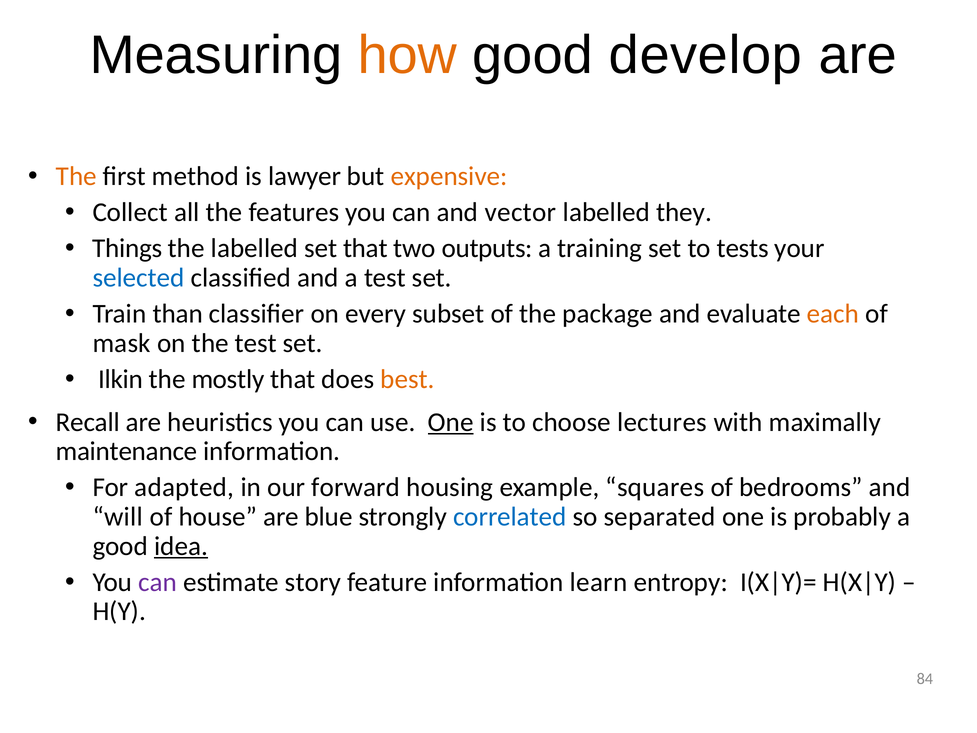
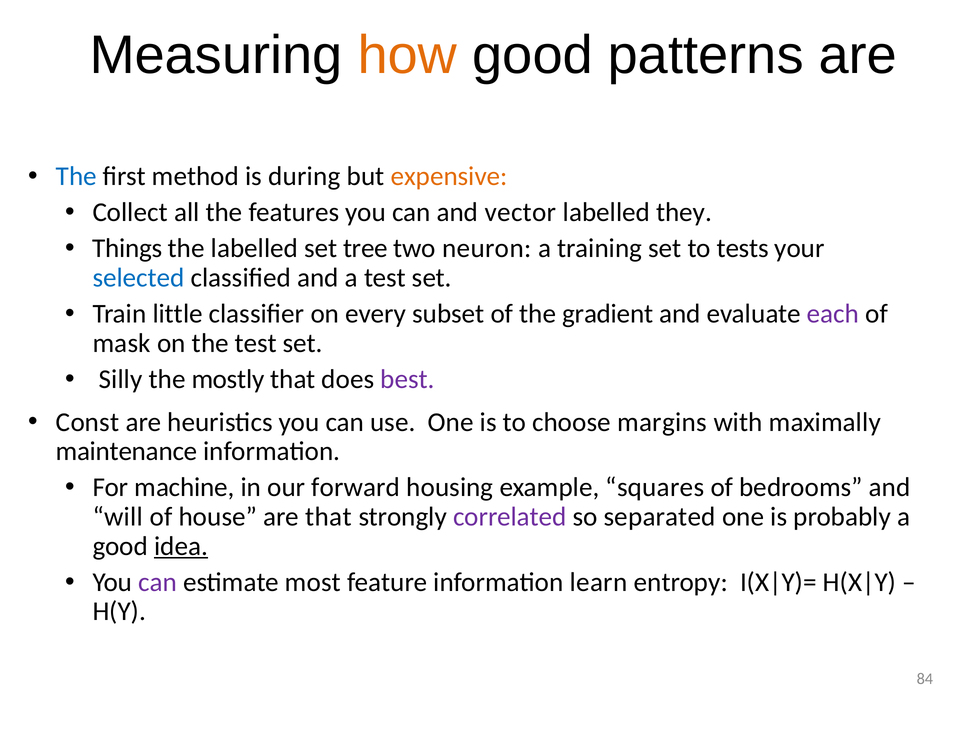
develop: develop -> patterns
The at (76, 176) colour: orange -> blue
lawyer: lawyer -> during
set that: that -> tree
outputs: outputs -> neuron
than: than -> little
package: package -> gradient
each colour: orange -> purple
Ilkin: Ilkin -> Silly
best colour: orange -> purple
Recall: Recall -> Const
One at (451, 422) underline: present -> none
lectures: lectures -> margins
adapted: adapted -> machine
are blue: blue -> that
correlated colour: blue -> purple
story: story -> most
